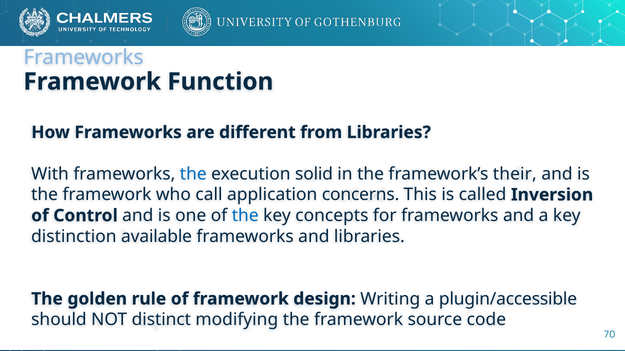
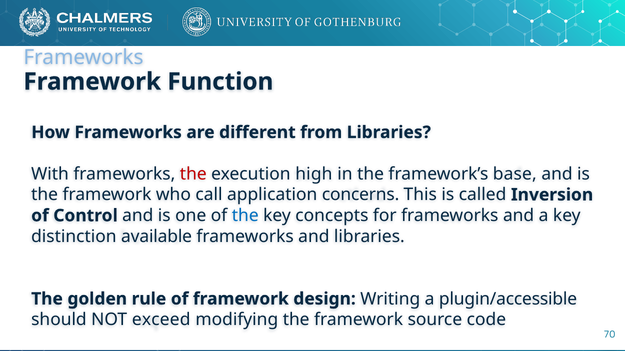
the at (193, 174) colour: blue -> red
solid: solid -> high
their: their -> base
distinct: distinct -> exceed
